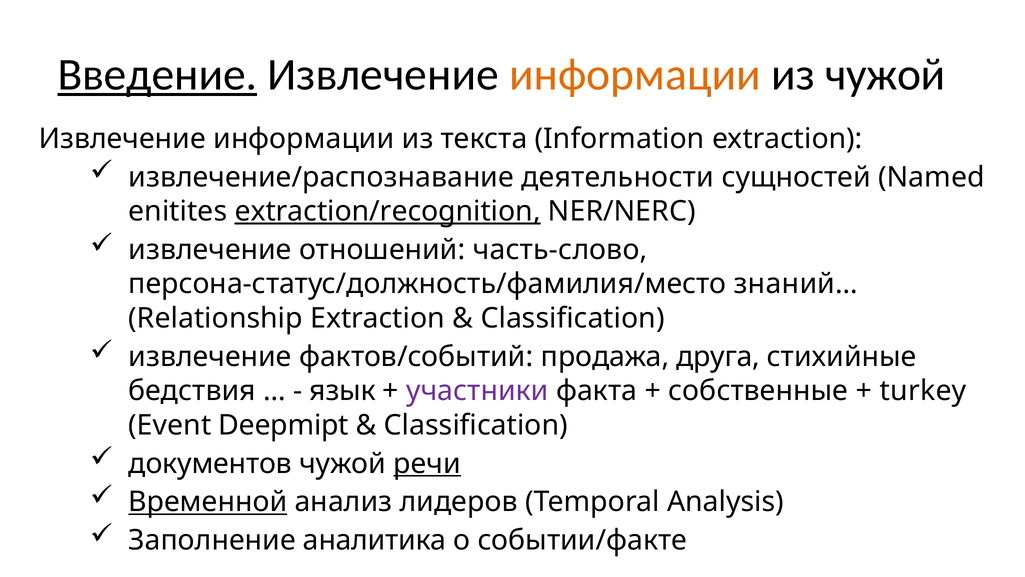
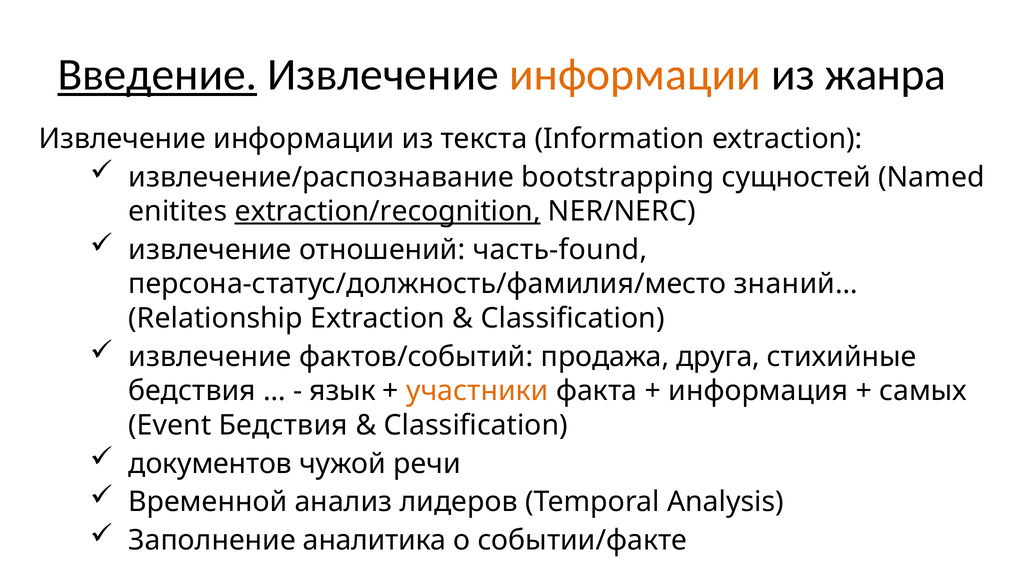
из чужой: чужой -> жанра
деятельности: деятельности -> bootstrapping
часть-слово: часть-слово -> часть-found
участники colour: purple -> orange
собственные: собственные -> информация
turkey: turkey -> самых
Event Deepmipt: Deepmipt -> Бедствия
речи underline: present -> none
Временной underline: present -> none
